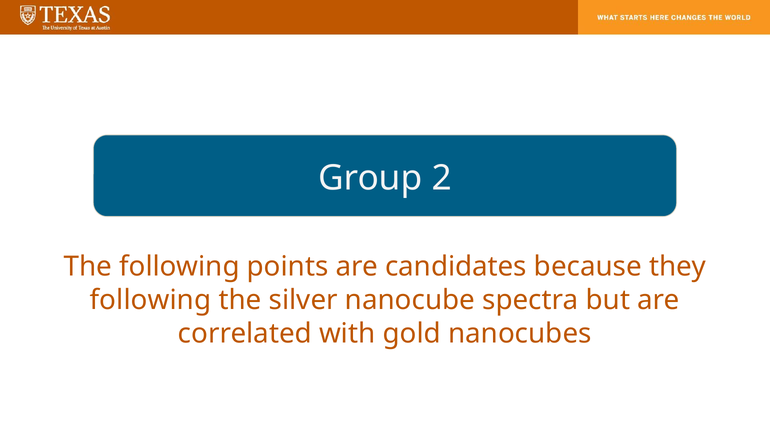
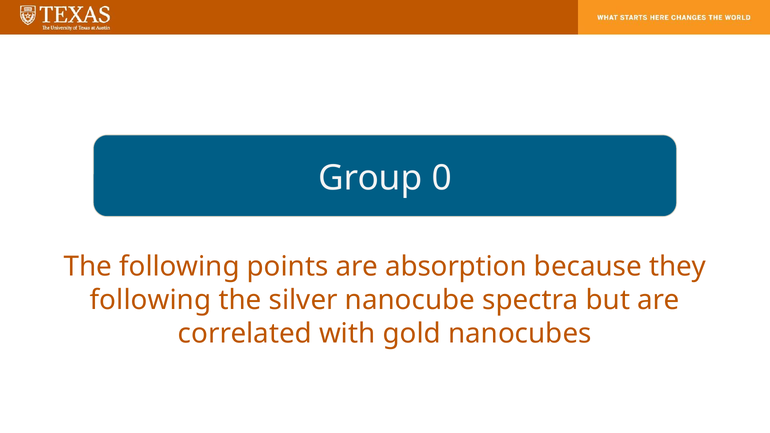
2: 2 -> 0
candidates: candidates -> absorption
